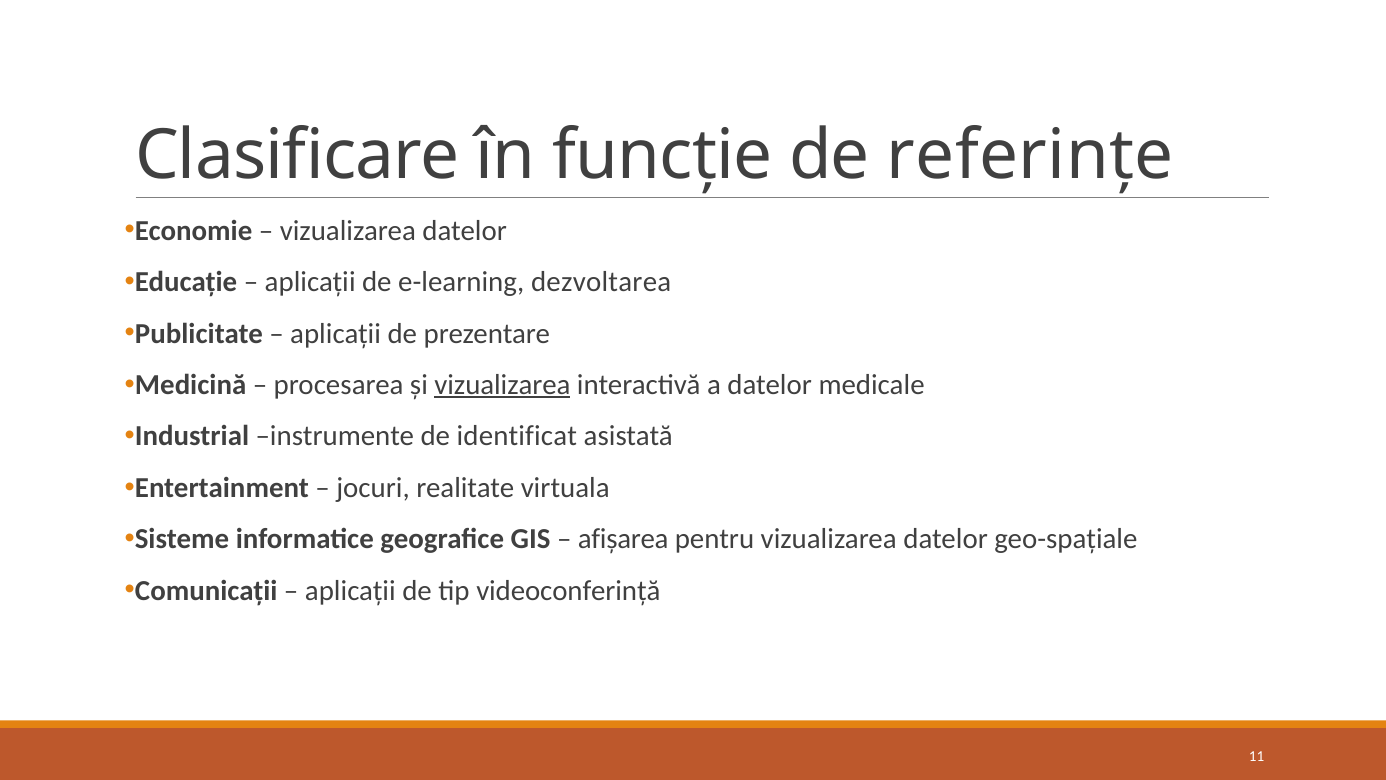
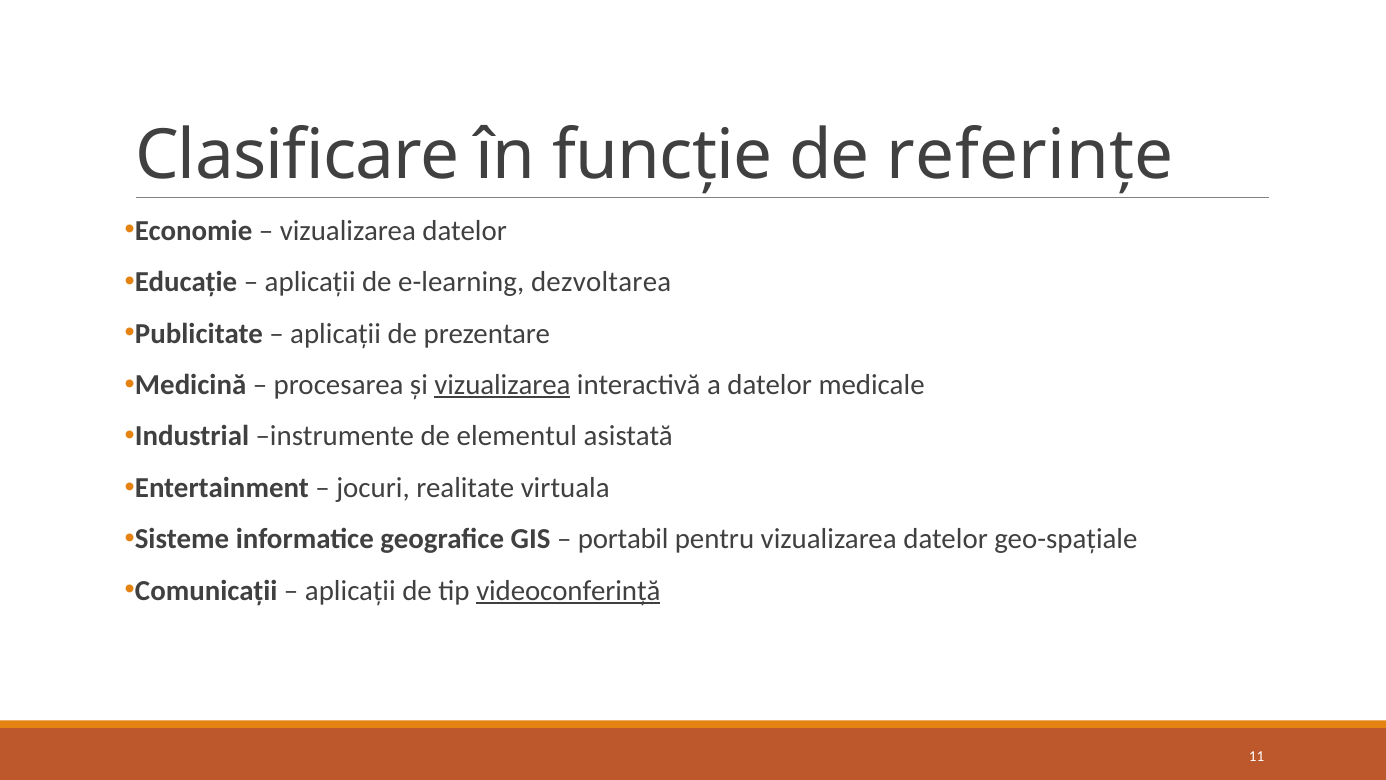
identificat: identificat -> elementul
afișarea: afișarea -> portabil
videoconferință underline: none -> present
